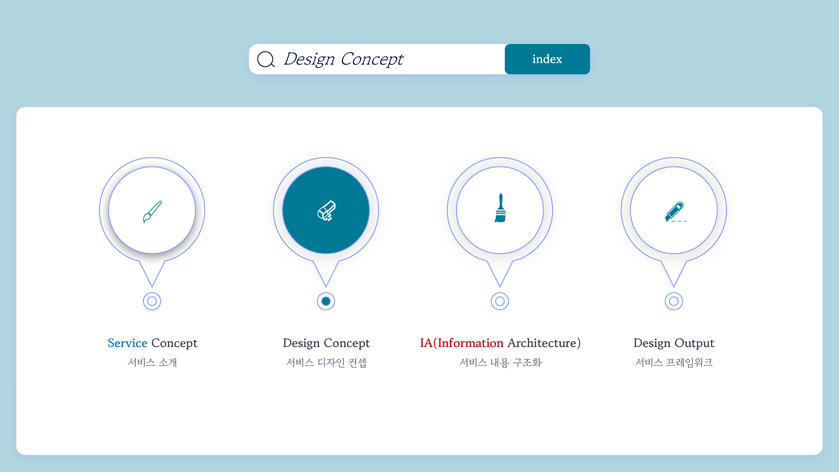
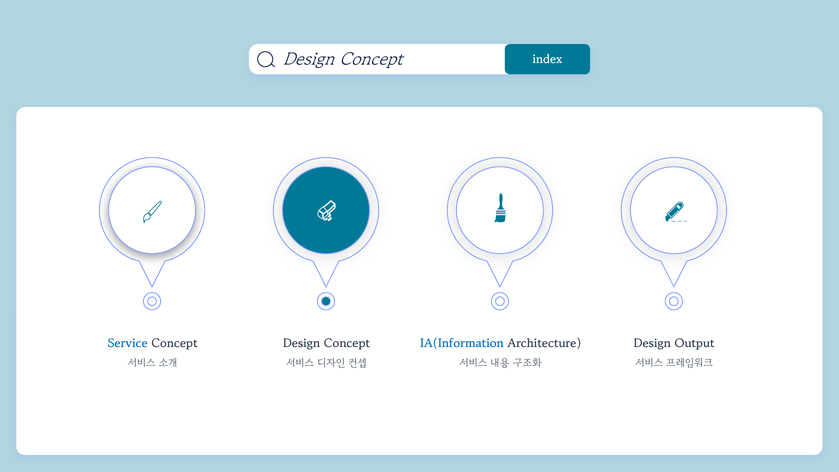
IA(Information colour: red -> blue
